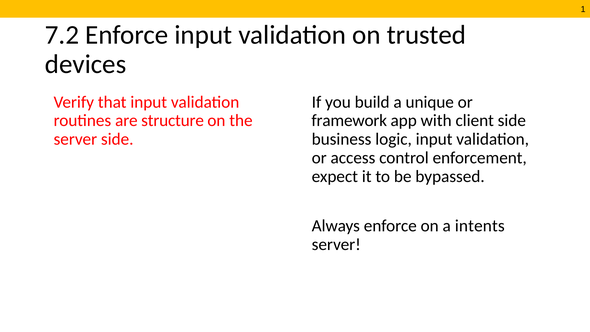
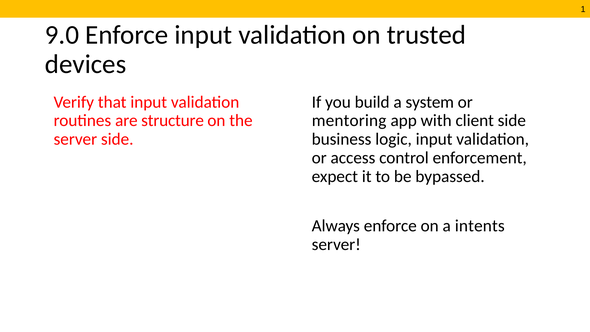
7.2: 7.2 -> 9.0
unique: unique -> system
framework: framework -> mentoring
